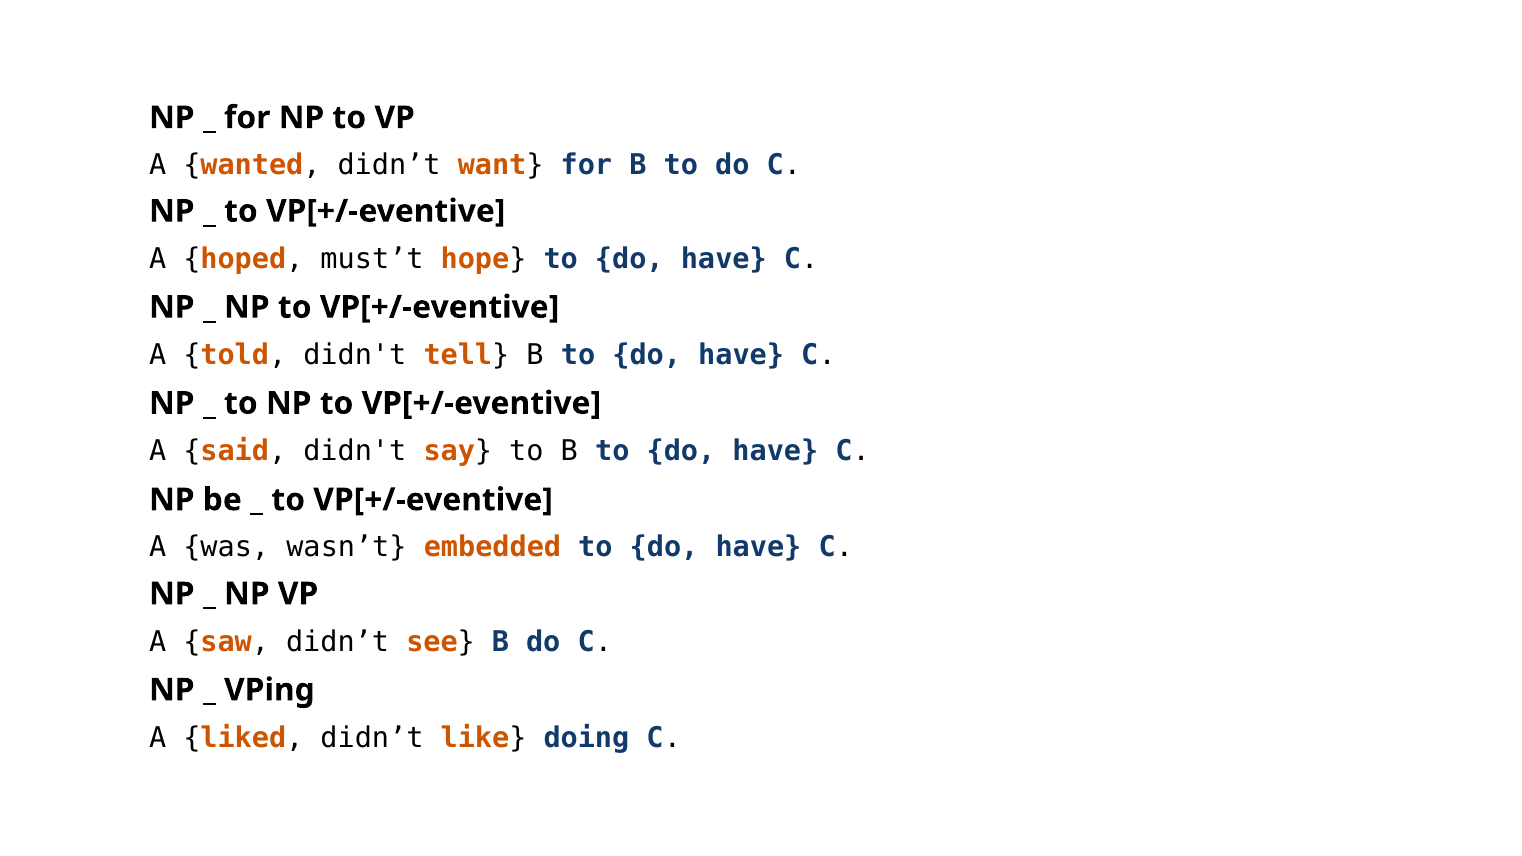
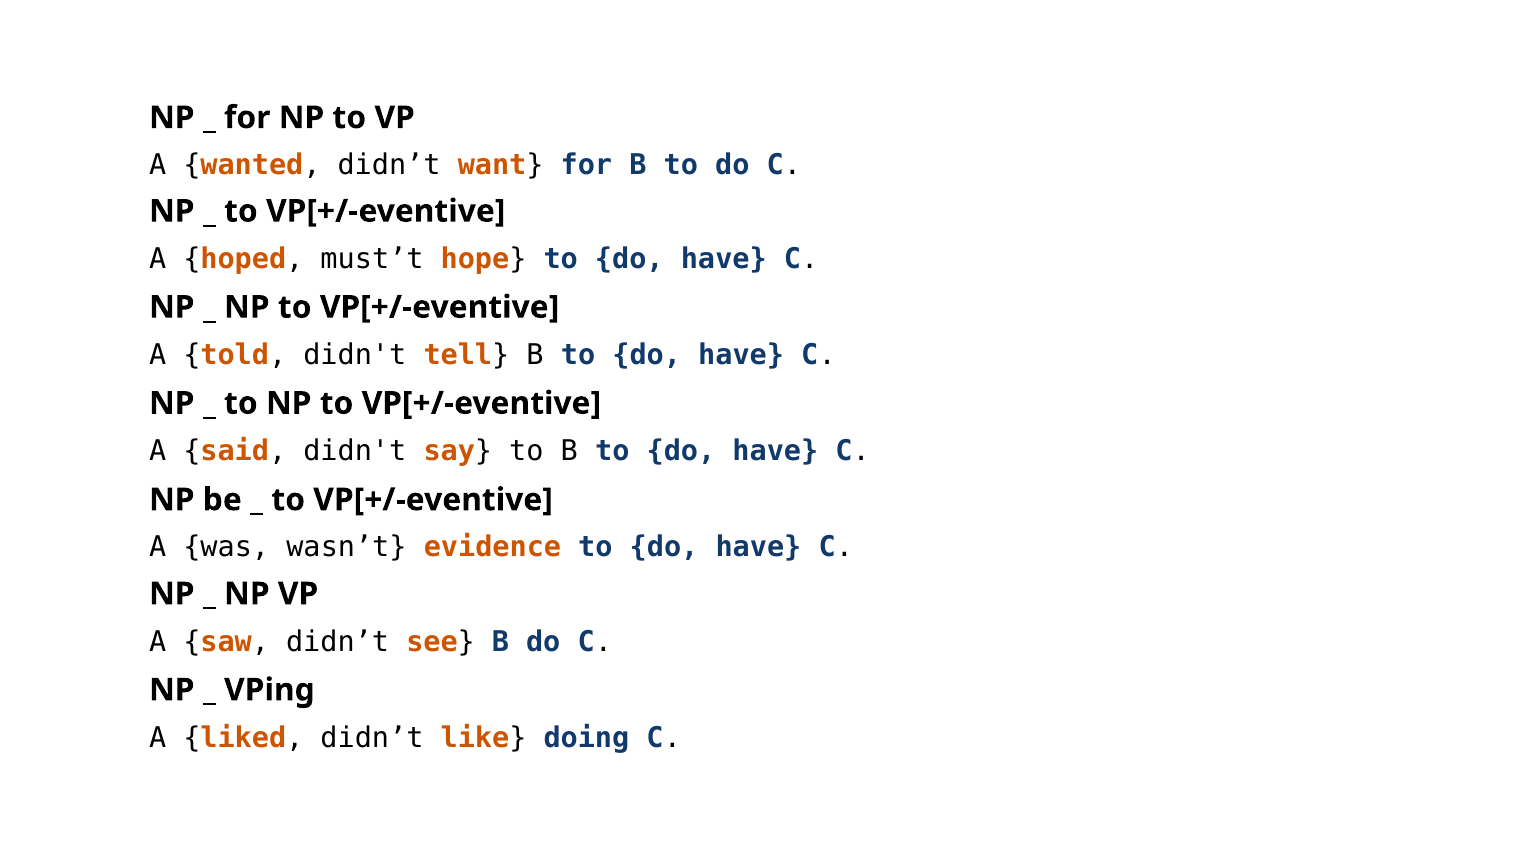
embedded: embedded -> evidence
